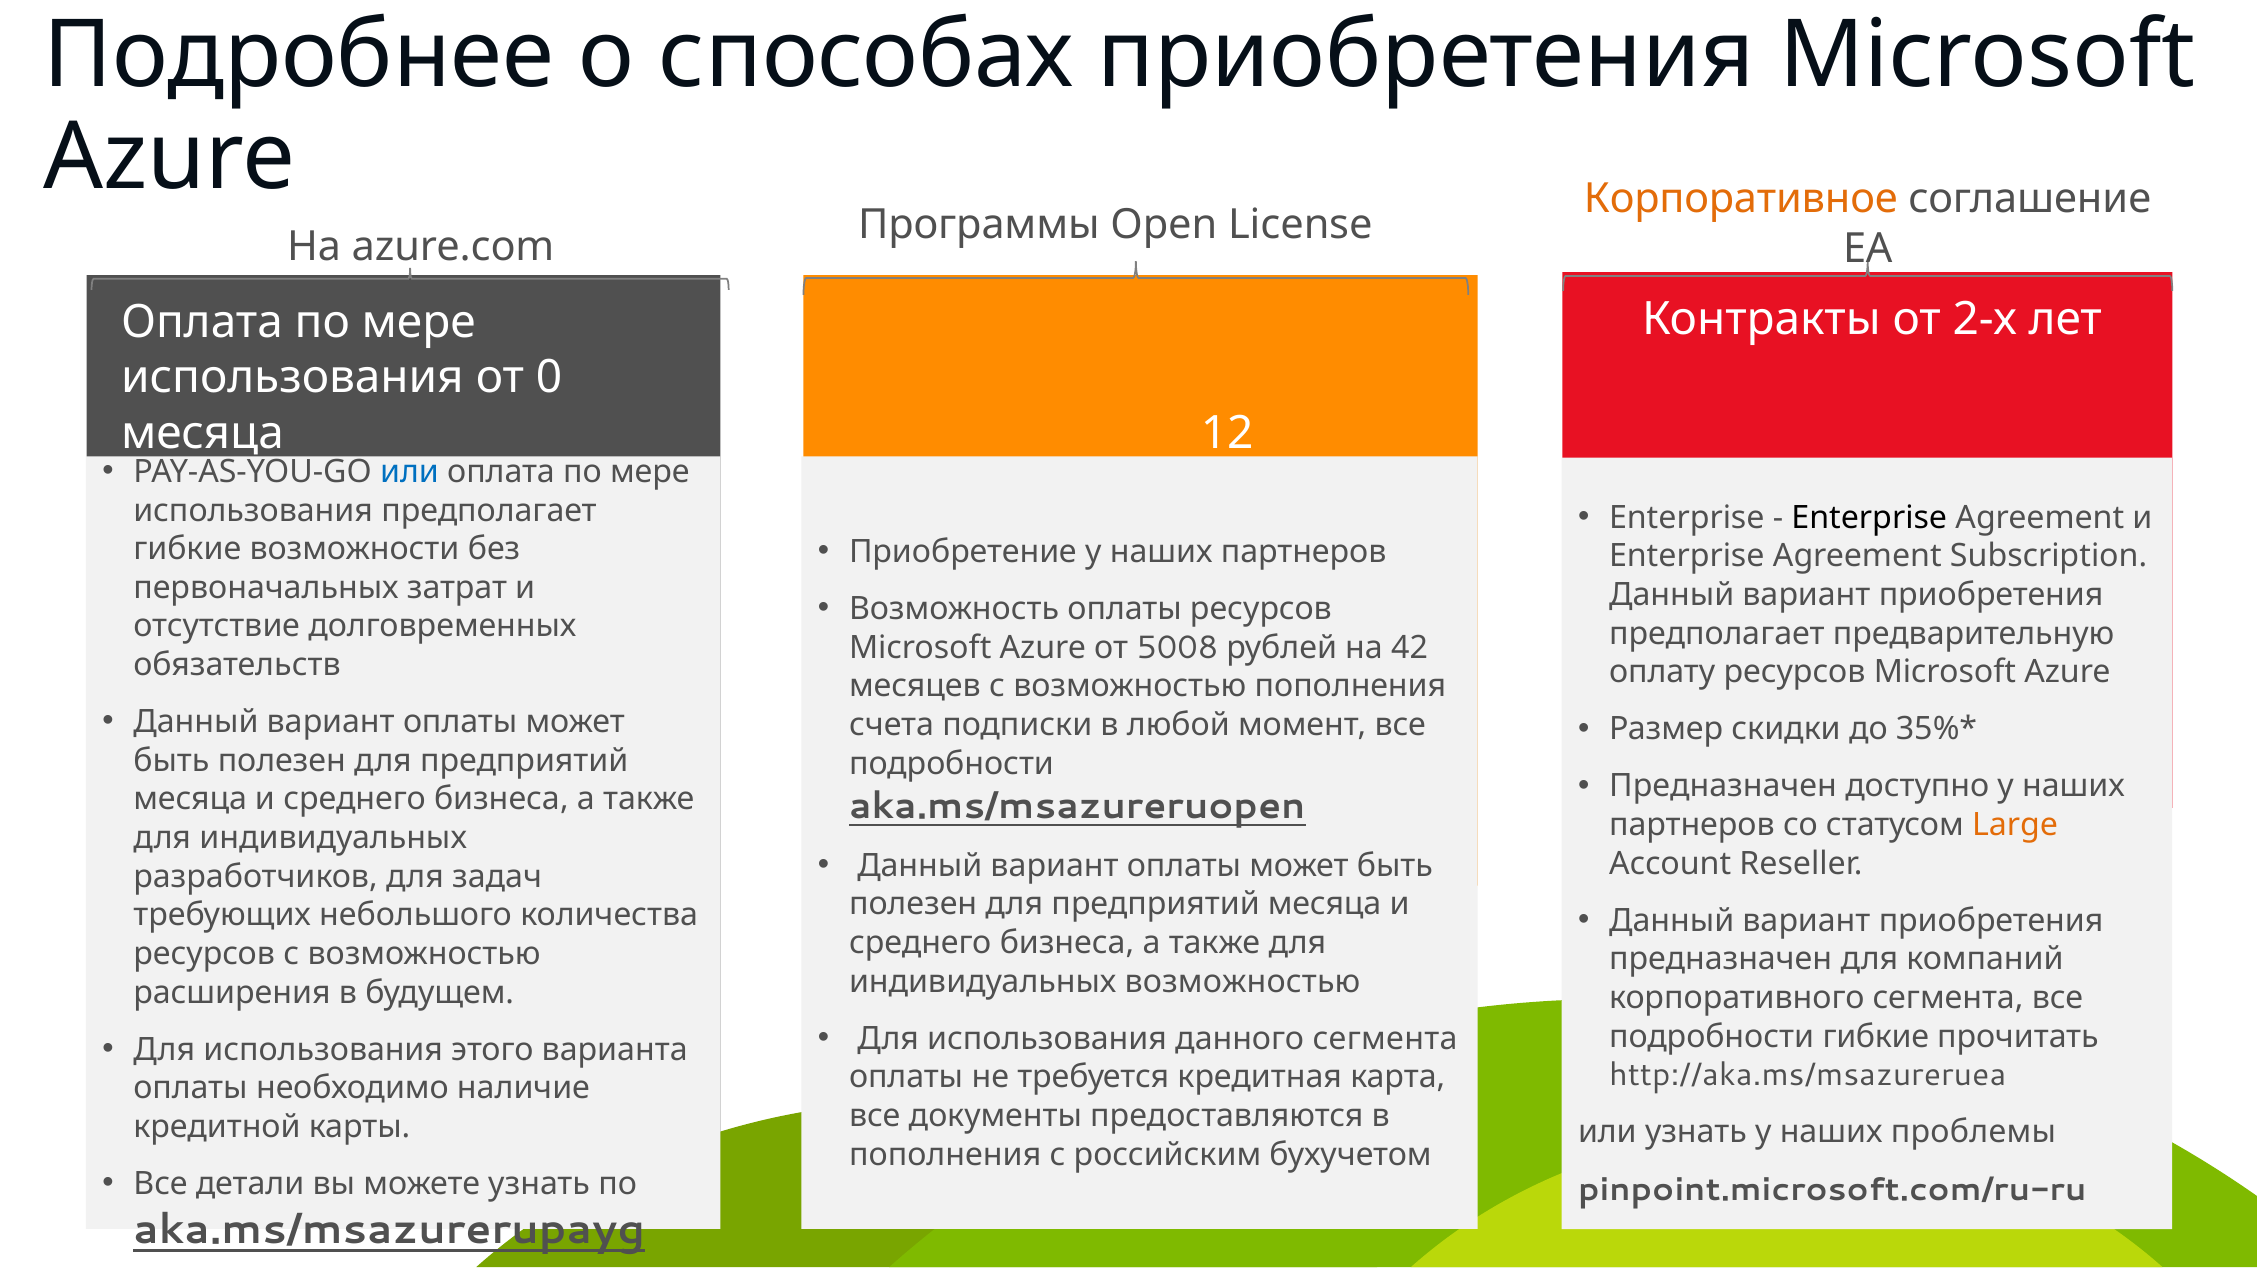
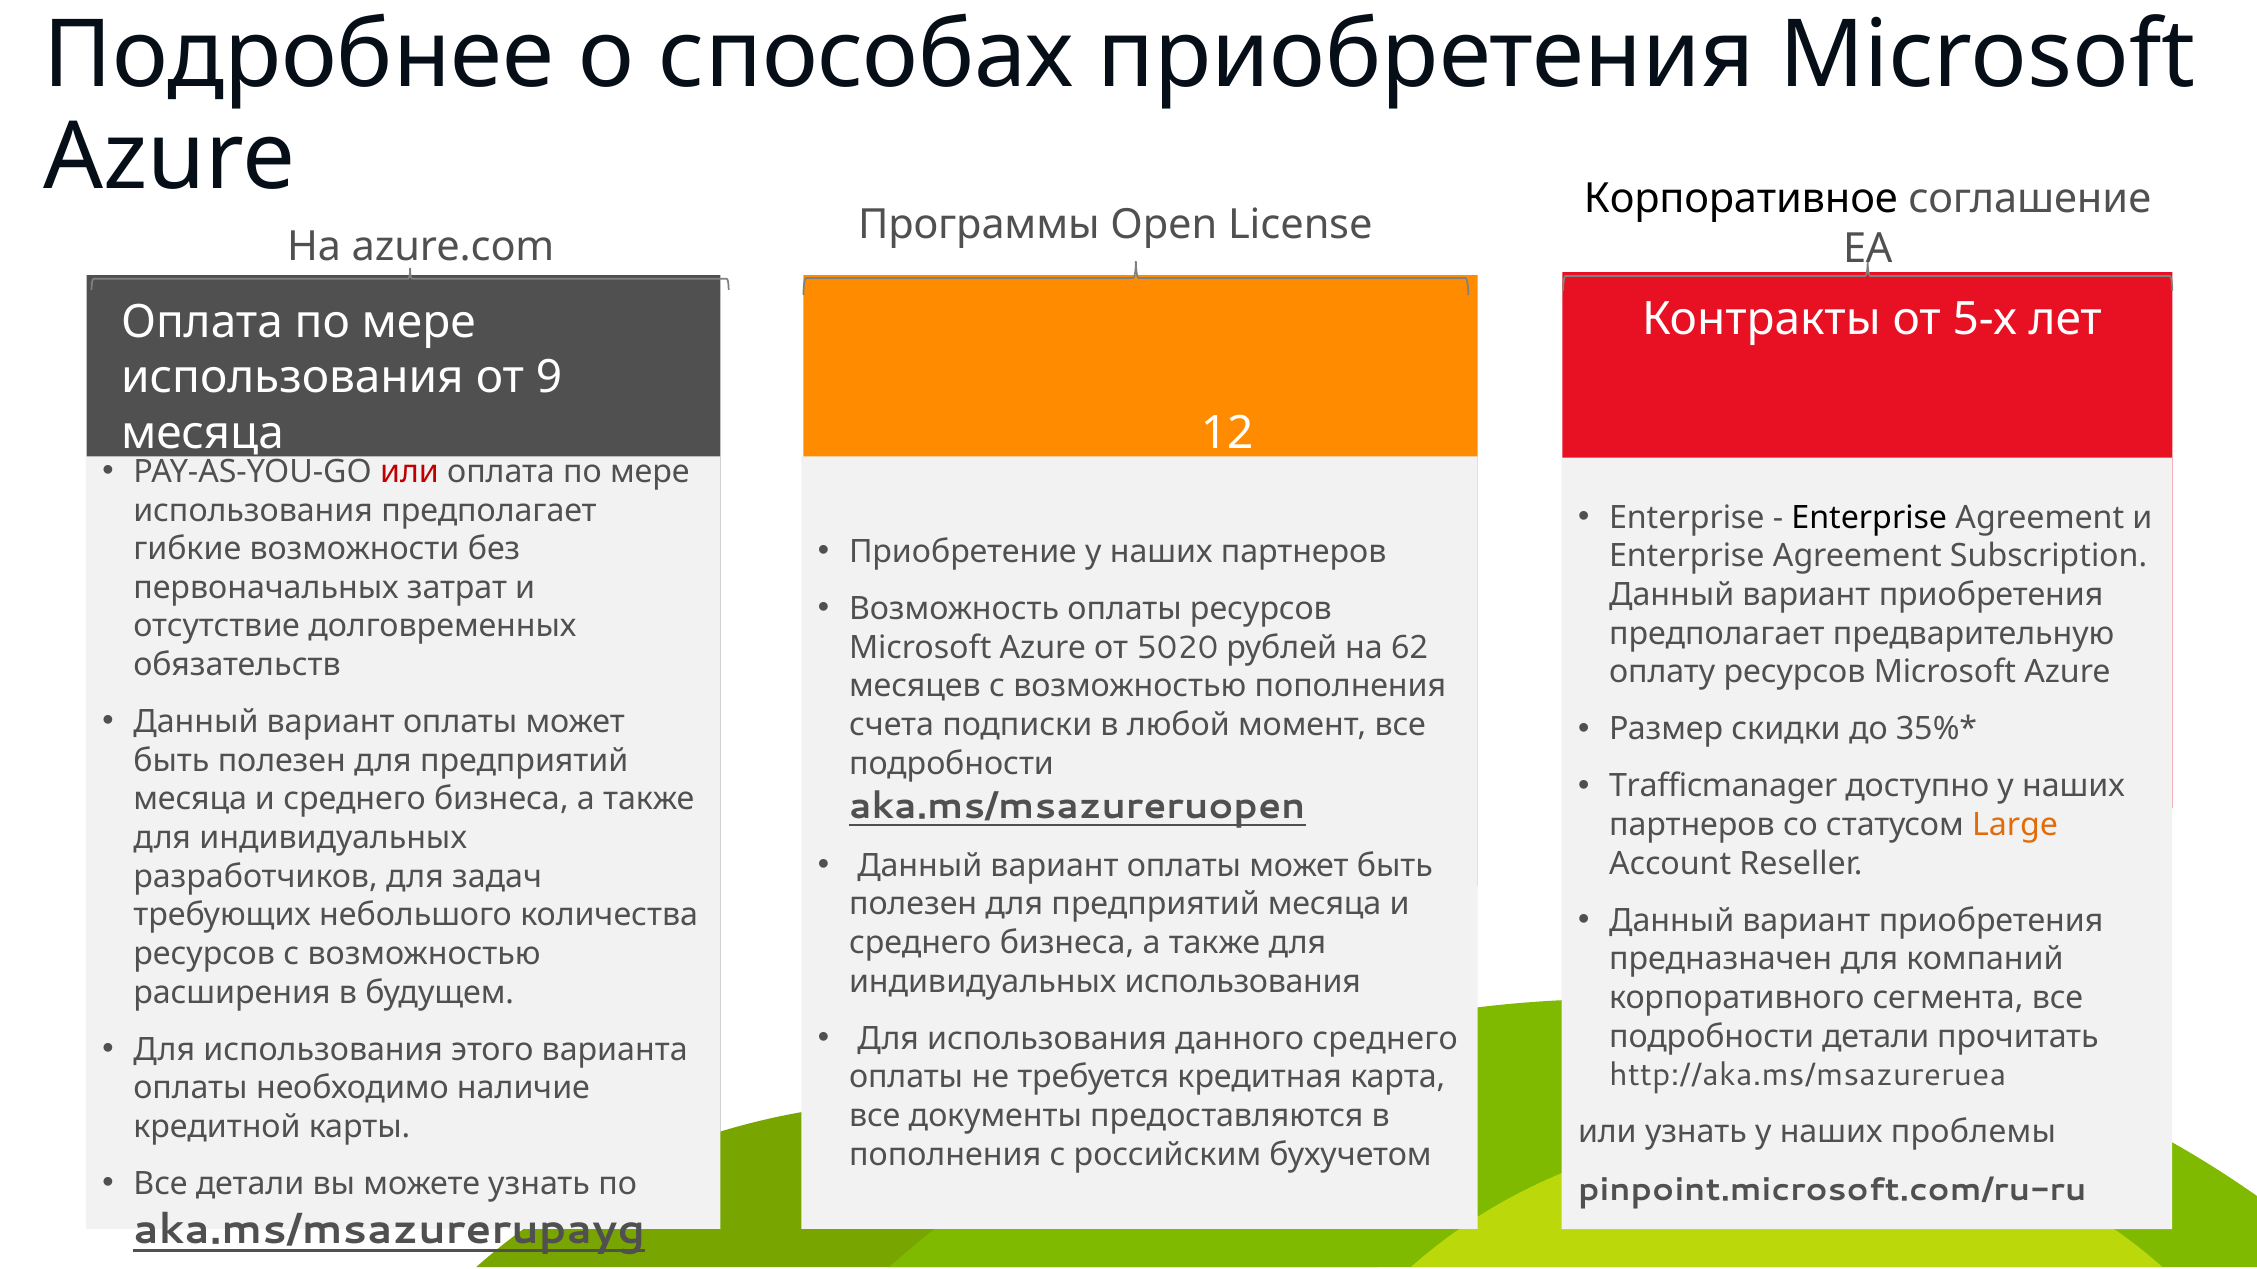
Корпоративное colour: orange -> black
2-х: 2-х -> 5-х
0: 0 -> 9
или at (409, 472) colour: blue -> red
5008: 5008 -> 5020
42: 42 -> 62
Предназначен at (1723, 787): Предназначен -> Trafficmanager
индивидуальных возможностью: возможностью -> использования
данного сегмента: сегмента -> среднего
подробности гибкие: гибкие -> детали
